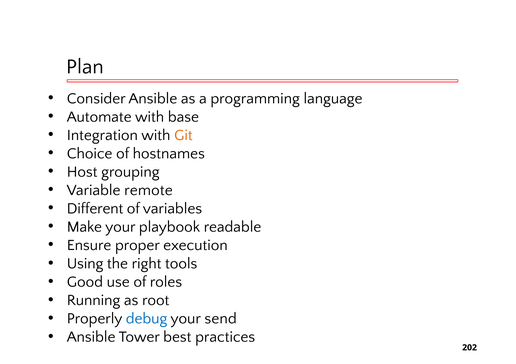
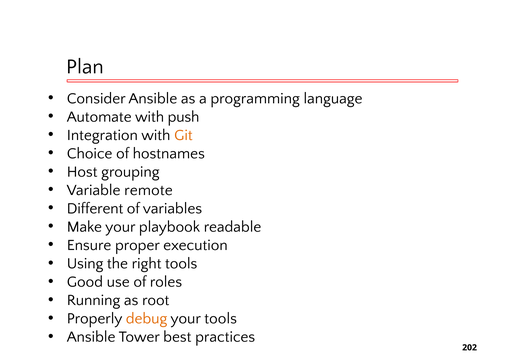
base: base -> push
debug colour: blue -> orange
your send: send -> tools
